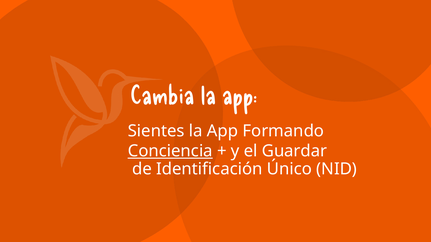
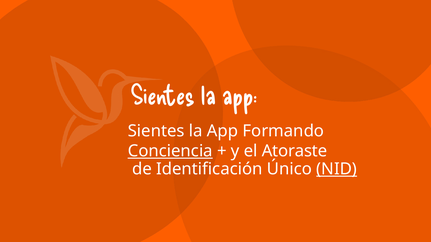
Cambia at (163, 96): Cambia -> Sientes
Guardar: Guardar -> Atoraste
NID underline: none -> present
